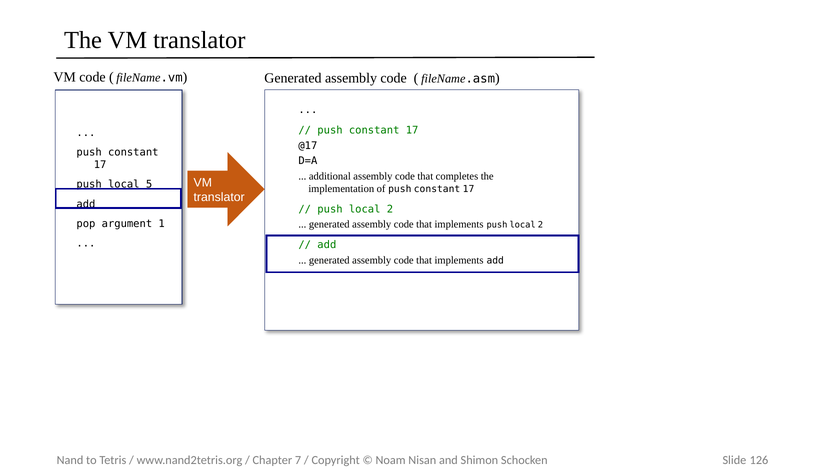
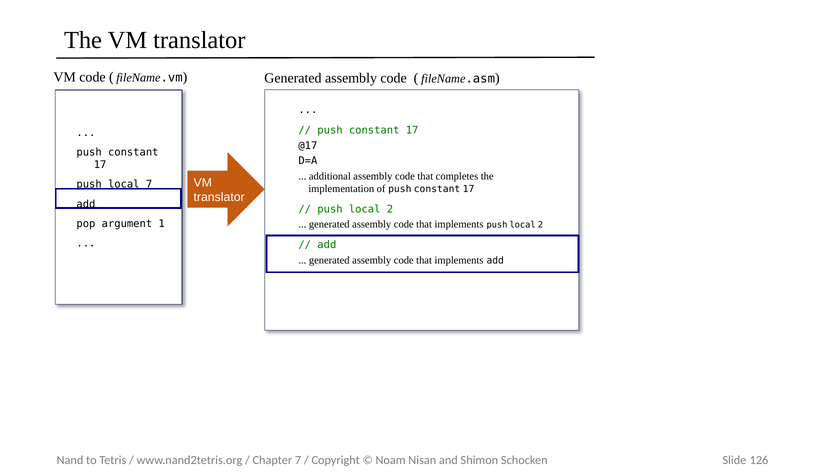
local 5: 5 -> 7
